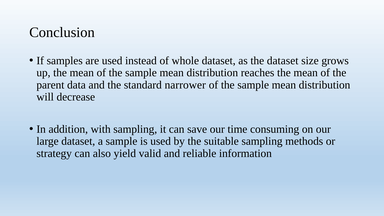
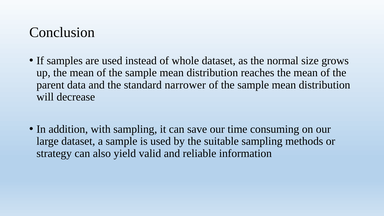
the dataset: dataset -> normal
